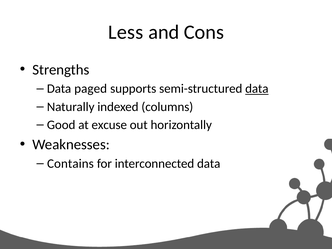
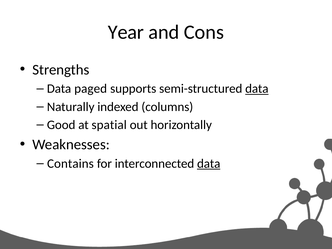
Less: Less -> Year
excuse: excuse -> spatial
data at (209, 164) underline: none -> present
